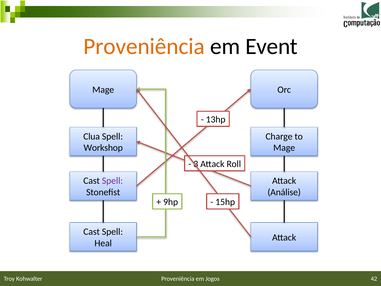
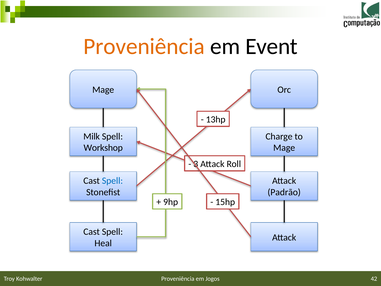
Clua: Clua -> Milk
Spell at (112, 181) colour: purple -> blue
Análise: Análise -> Padrão
